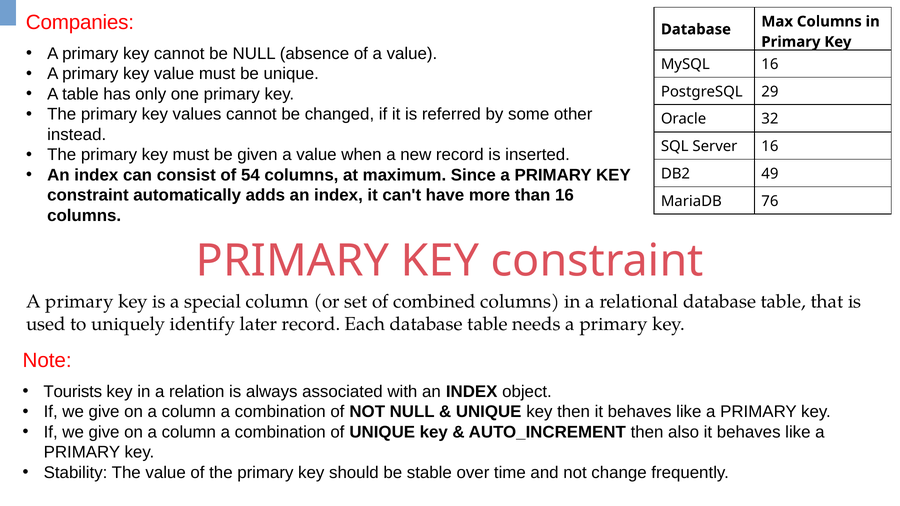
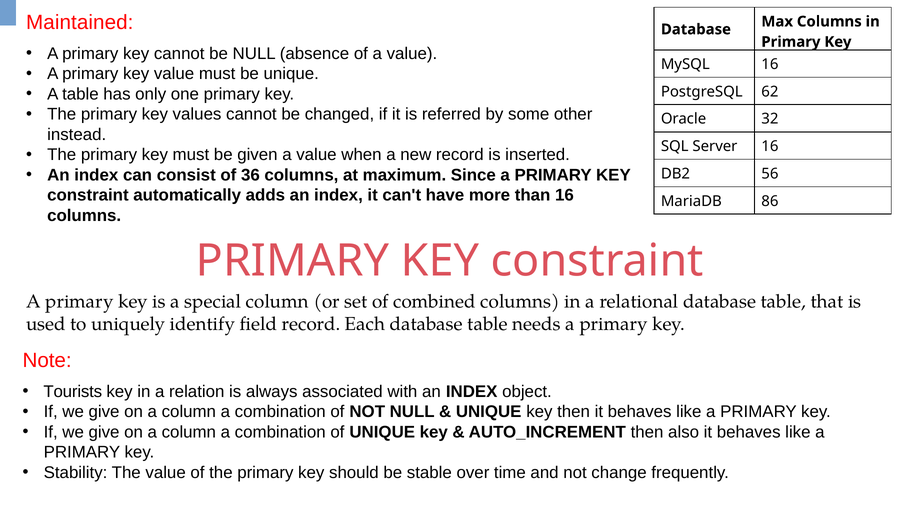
Companies: Companies -> Maintained
29: 29 -> 62
54: 54 -> 36
49: 49 -> 56
76: 76 -> 86
later: later -> field
